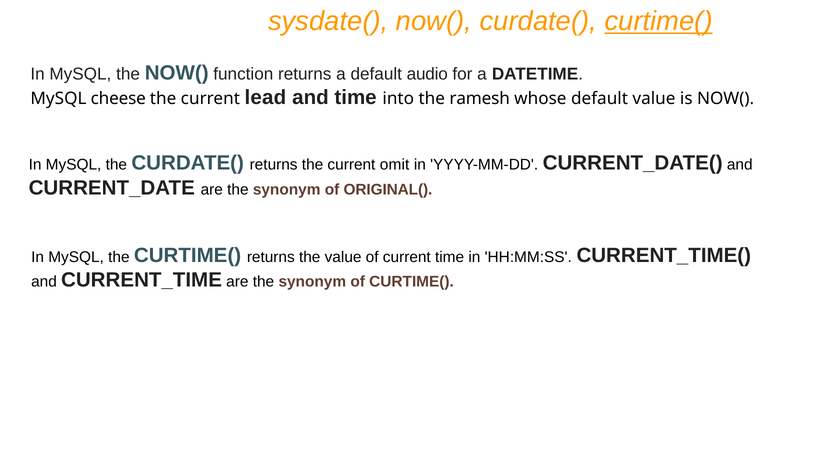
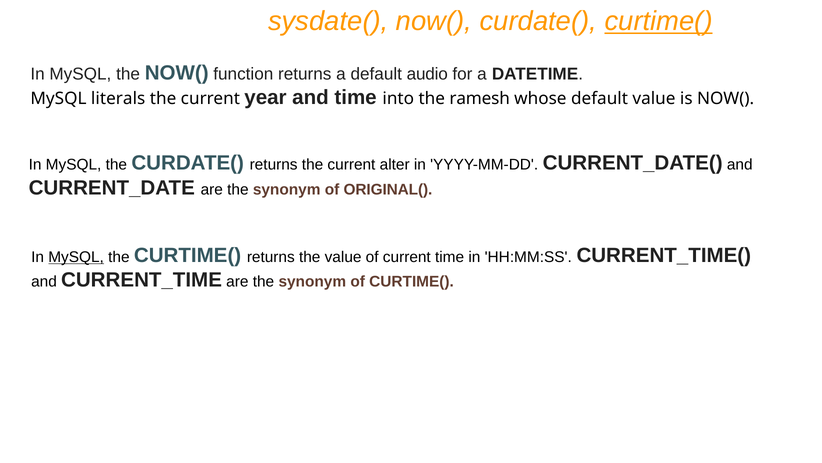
cheese: cheese -> literals
lead: lead -> year
omit: omit -> alter
MySQL at (76, 257) underline: none -> present
